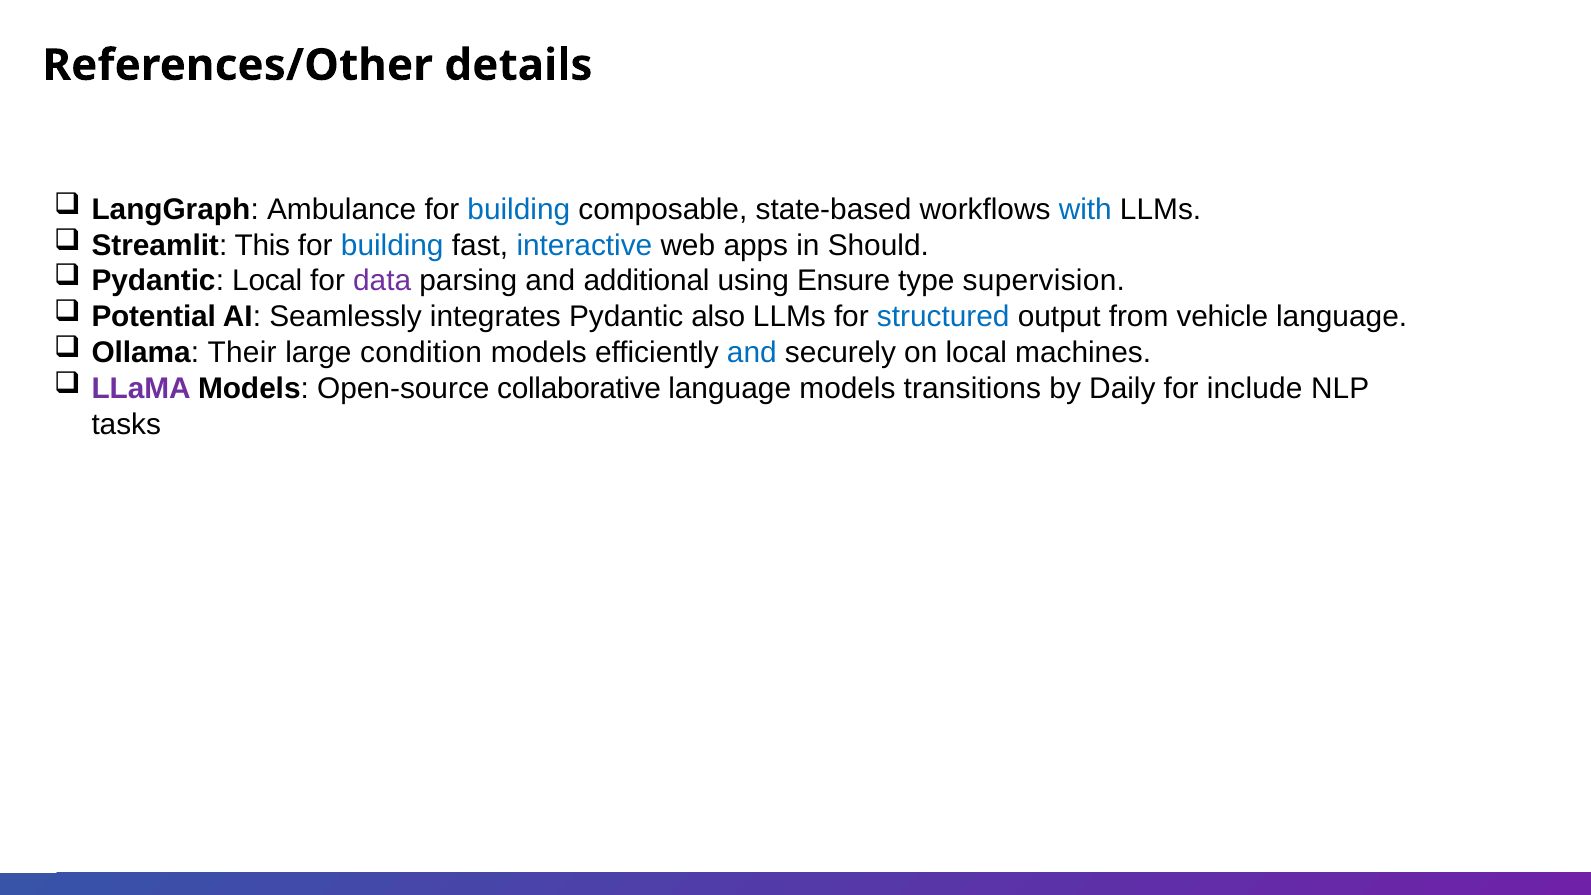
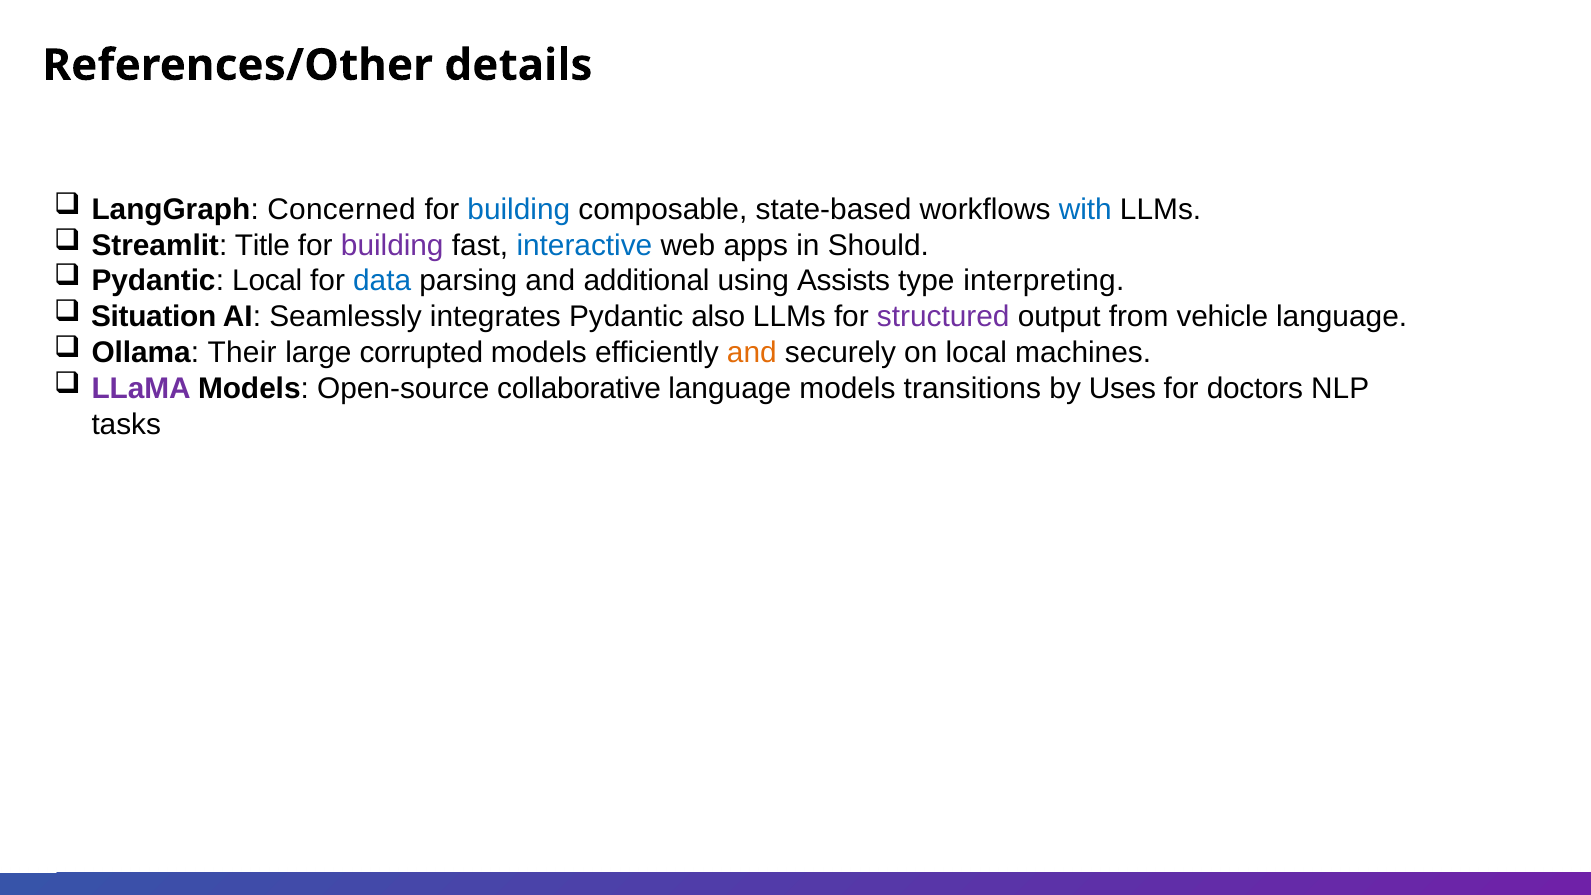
Ambulance: Ambulance -> Concerned
This: This -> Title
building at (392, 245) colour: blue -> purple
data colour: purple -> blue
Ensure: Ensure -> Assists
supervision: supervision -> interpreting
Potential: Potential -> Situation
structured colour: blue -> purple
condition: condition -> corrupted
and at (752, 353) colour: blue -> orange
Daily: Daily -> Uses
include: include -> doctors
